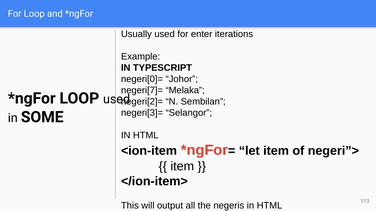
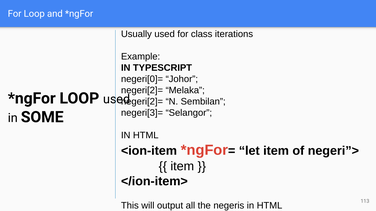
enter: enter -> class
negeri[7]= at (142, 91): negeri[7]= -> negeri[2]=
